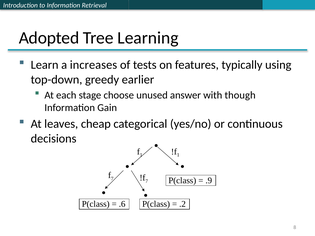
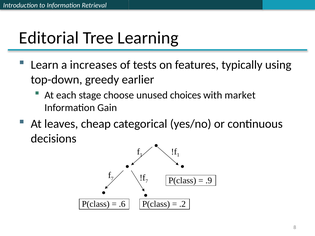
Adopted: Adopted -> Editorial
answer: answer -> choices
though: though -> market
